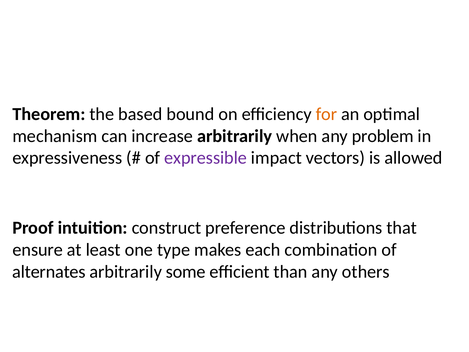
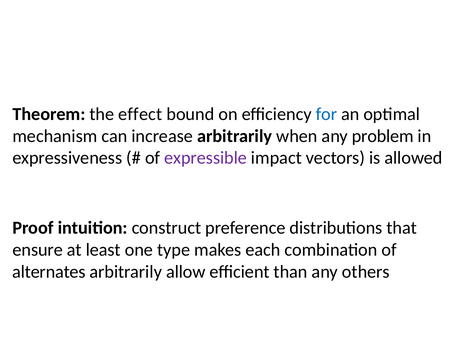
based: based -> effect
for colour: orange -> blue
some: some -> allow
